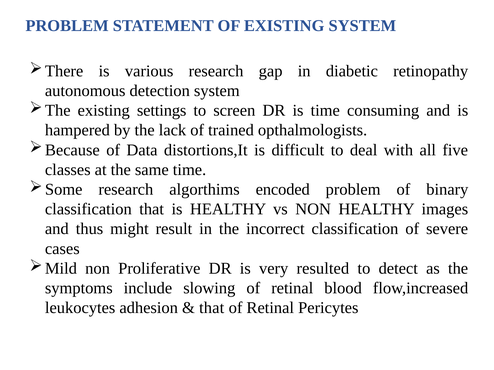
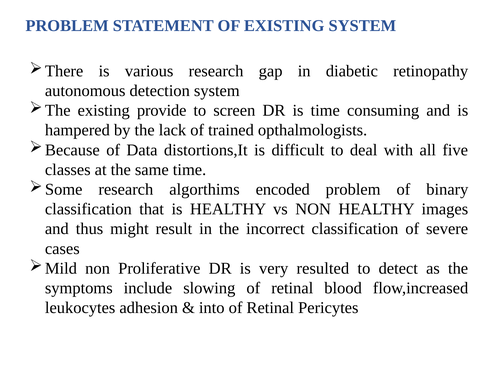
settings: settings -> provide
that at (212, 308): that -> into
